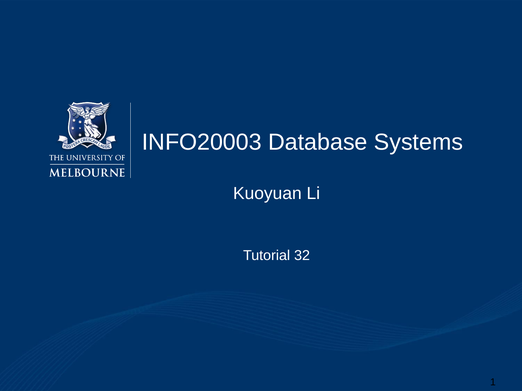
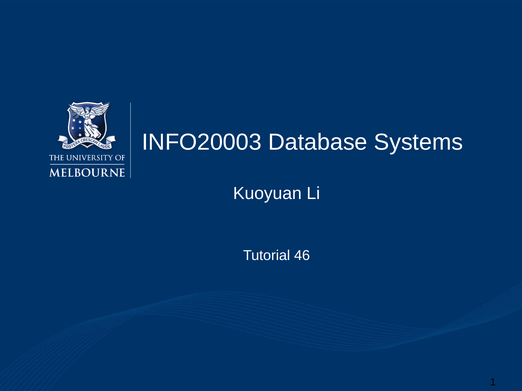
32: 32 -> 46
